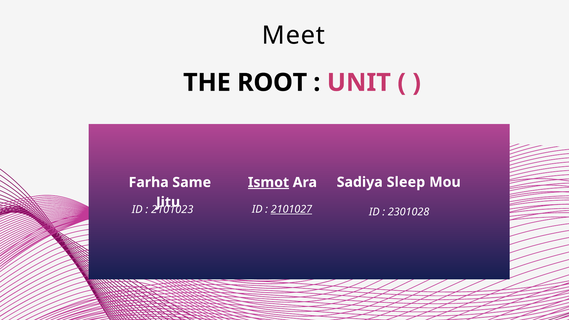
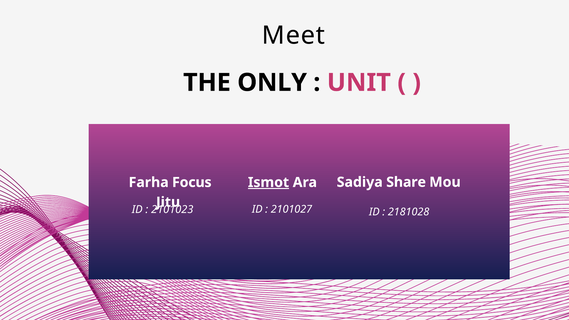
ROOT: ROOT -> ONLY
Sleep: Sleep -> Share
Same: Same -> Focus
2101027 underline: present -> none
2301028: 2301028 -> 2181028
